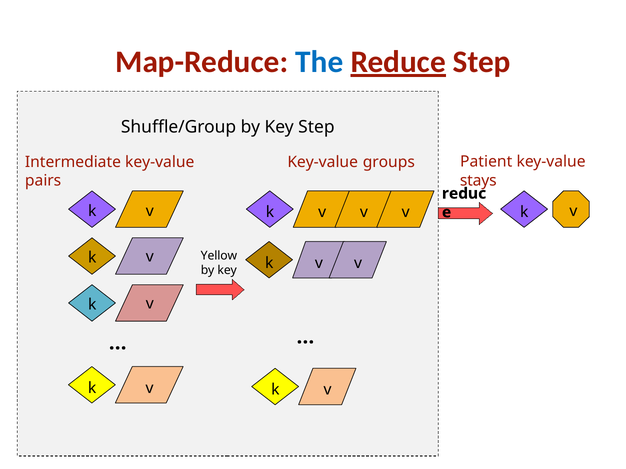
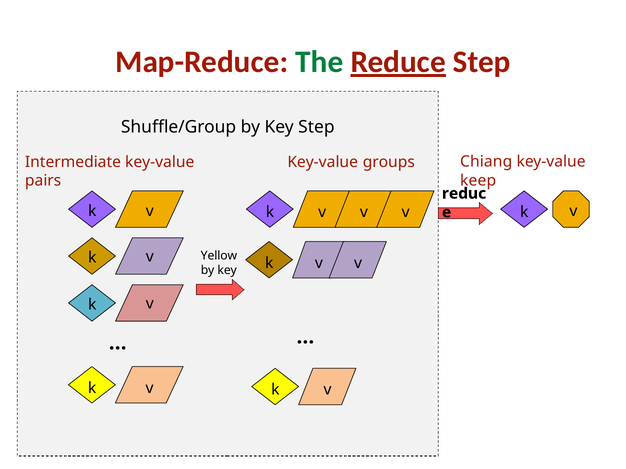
The colour: blue -> green
Patient: Patient -> Chiang
stays: stays -> keep
